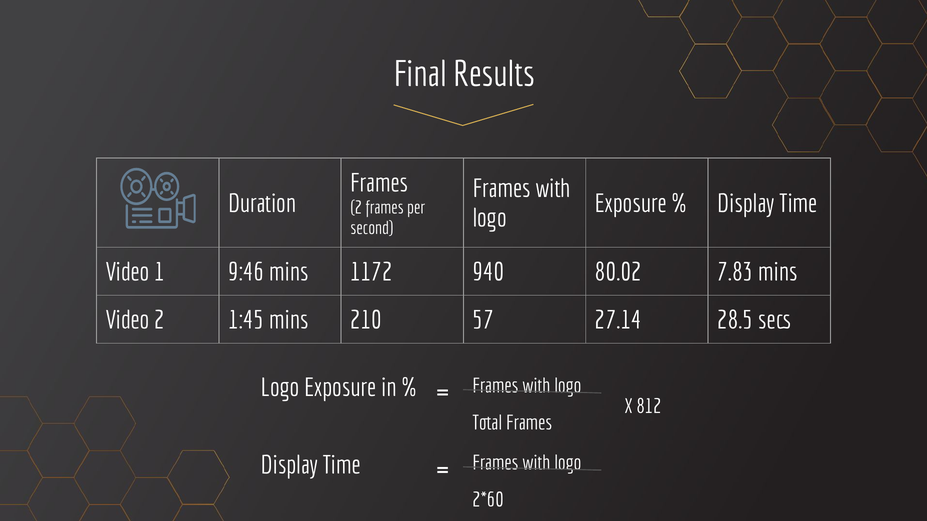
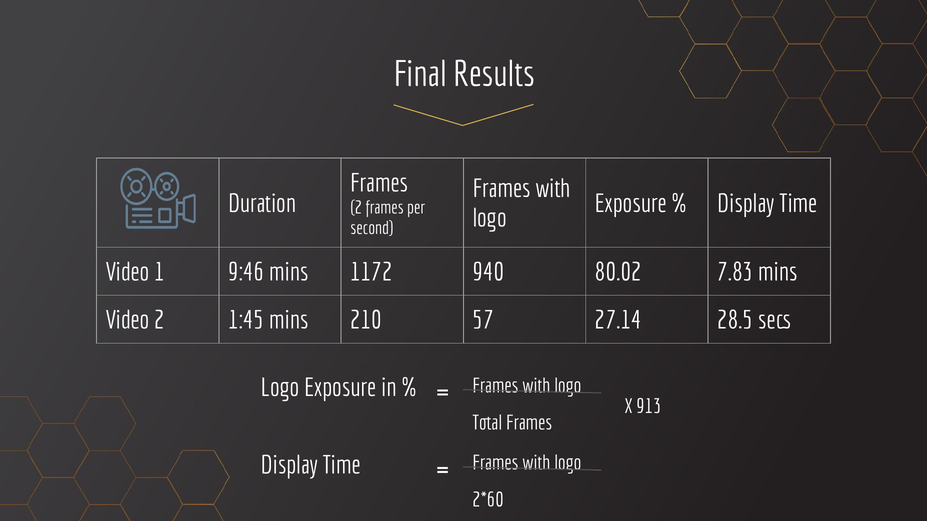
812: 812 -> 913
